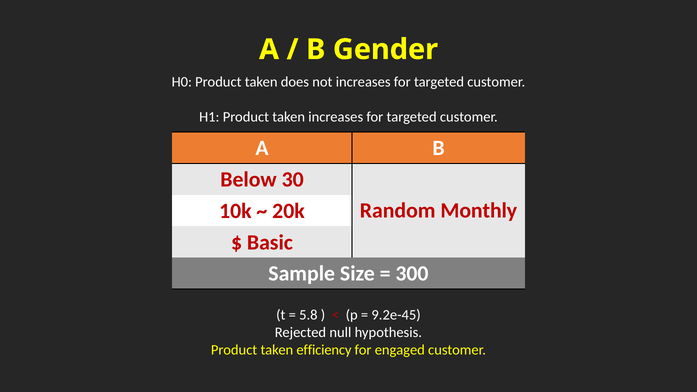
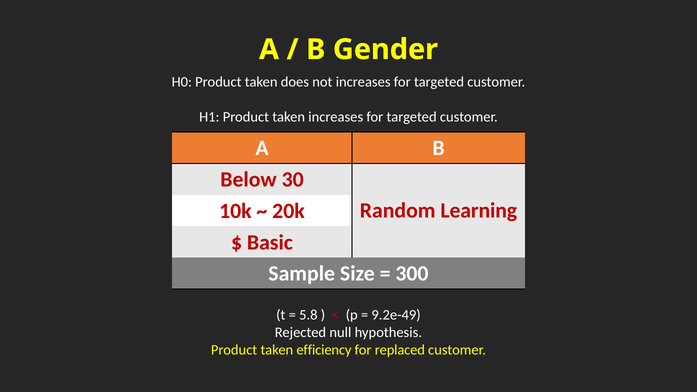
Monthly: Monthly -> Learning
9.2e-45: 9.2e-45 -> 9.2e-49
engaged: engaged -> replaced
